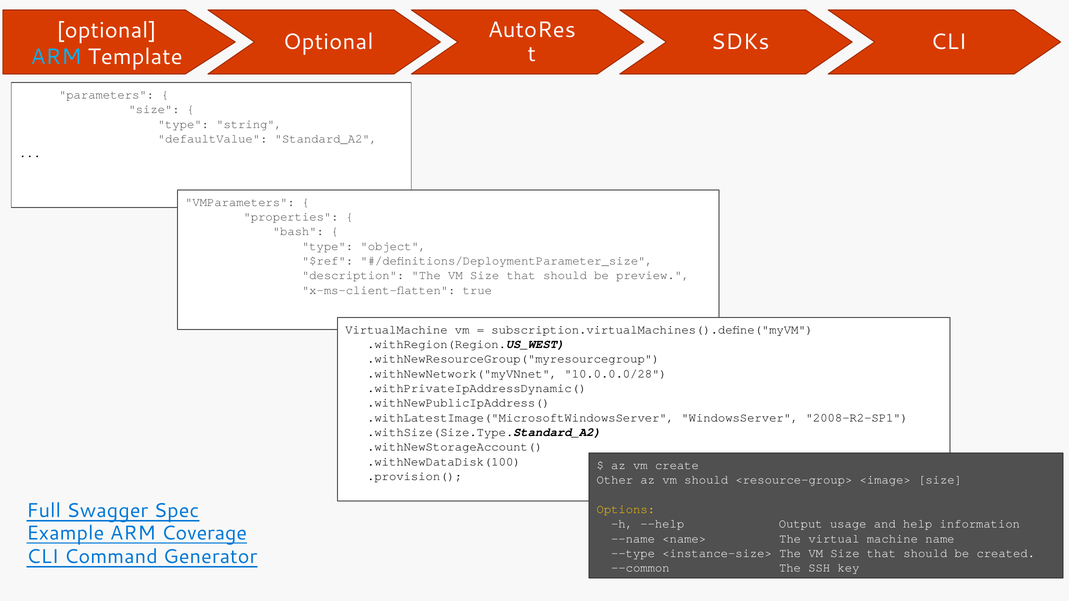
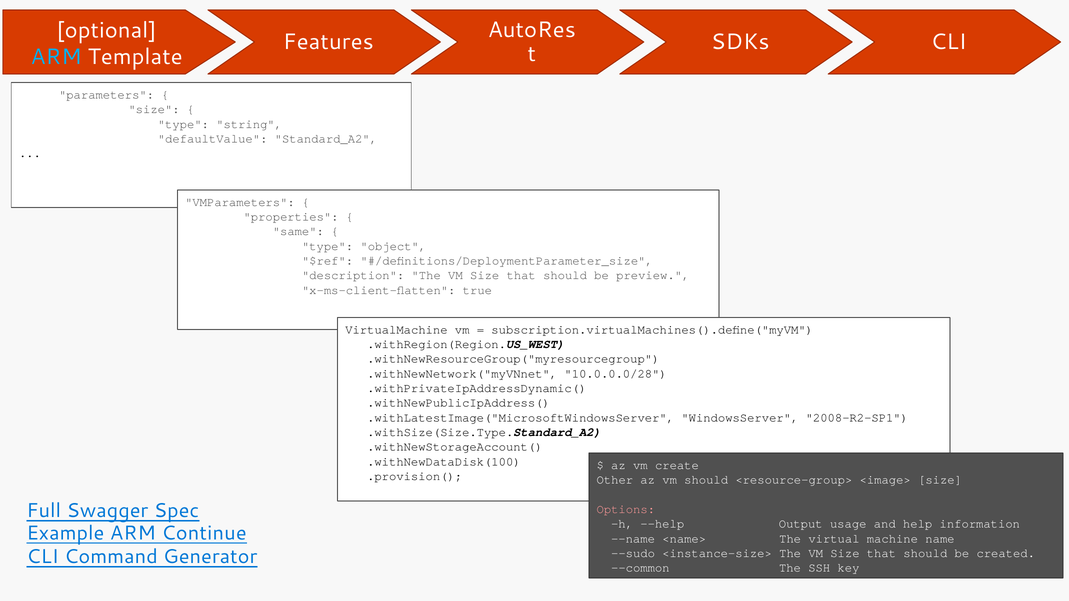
Optional at (328, 42): Optional -> Features
bash: bash -> same
Options colour: yellow -> pink
Coverage: Coverage -> Continue
--type: --type -> --sudo
